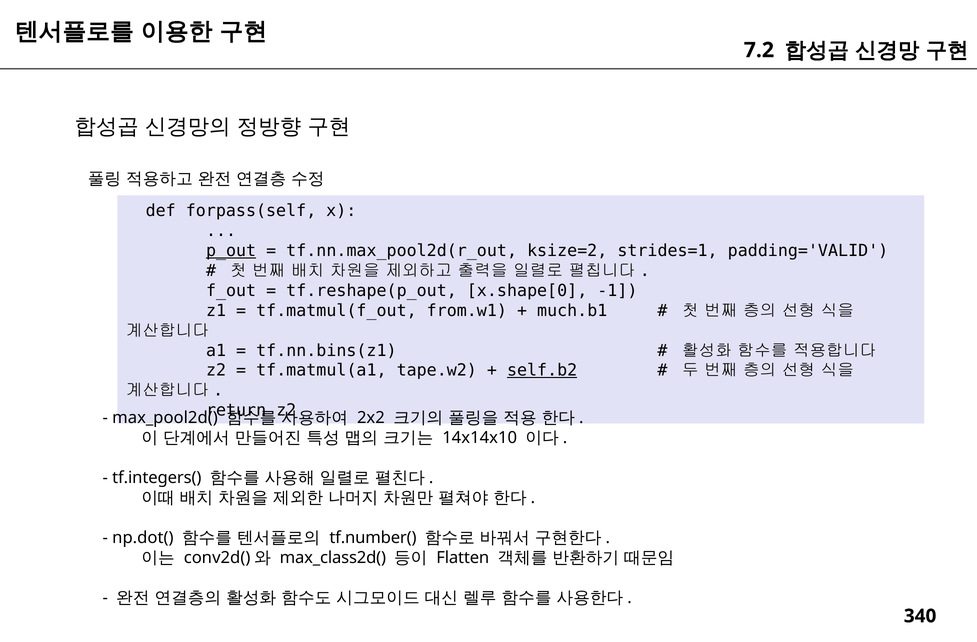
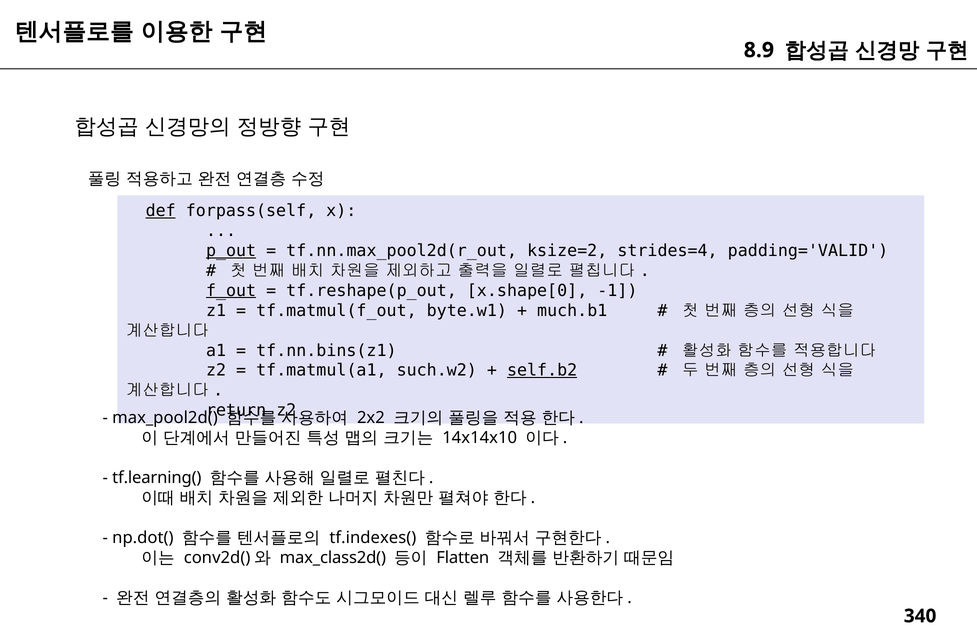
7.2: 7.2 -> 8.9
def underline: none -> present
strides=1: strides=1 -> strides=4
f_out underline: none -> present
from.w1: from.w1 -> byte.w1
tape.w2: tape.w2 -> such.w2
tf.integers(: tf.integers( -> tf.learning(
tf.number(: tf.number( -> tf.indexes(
